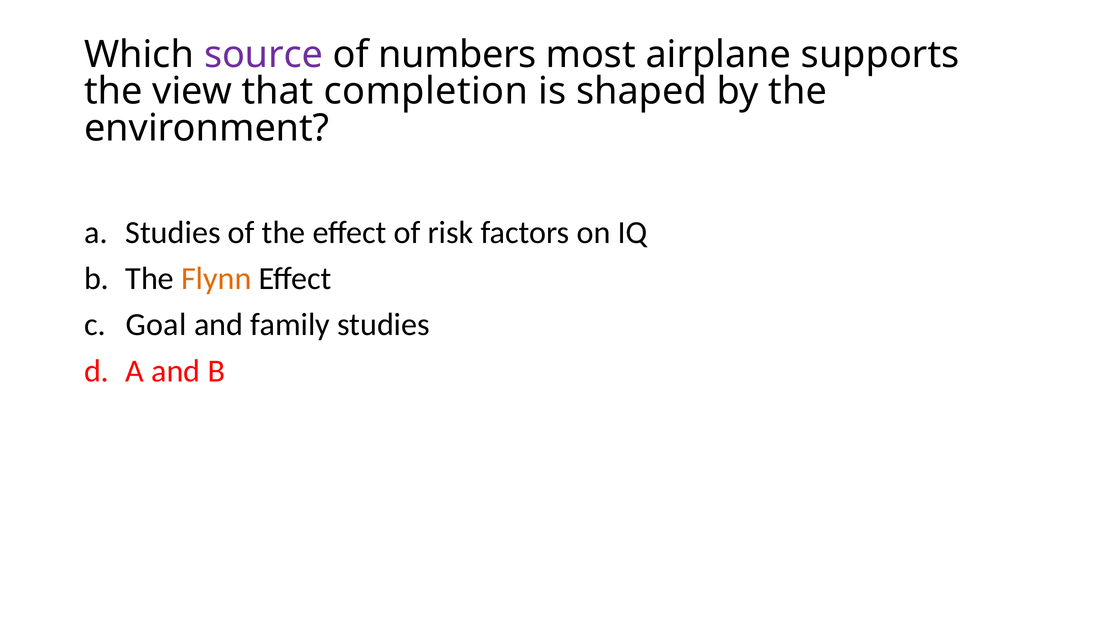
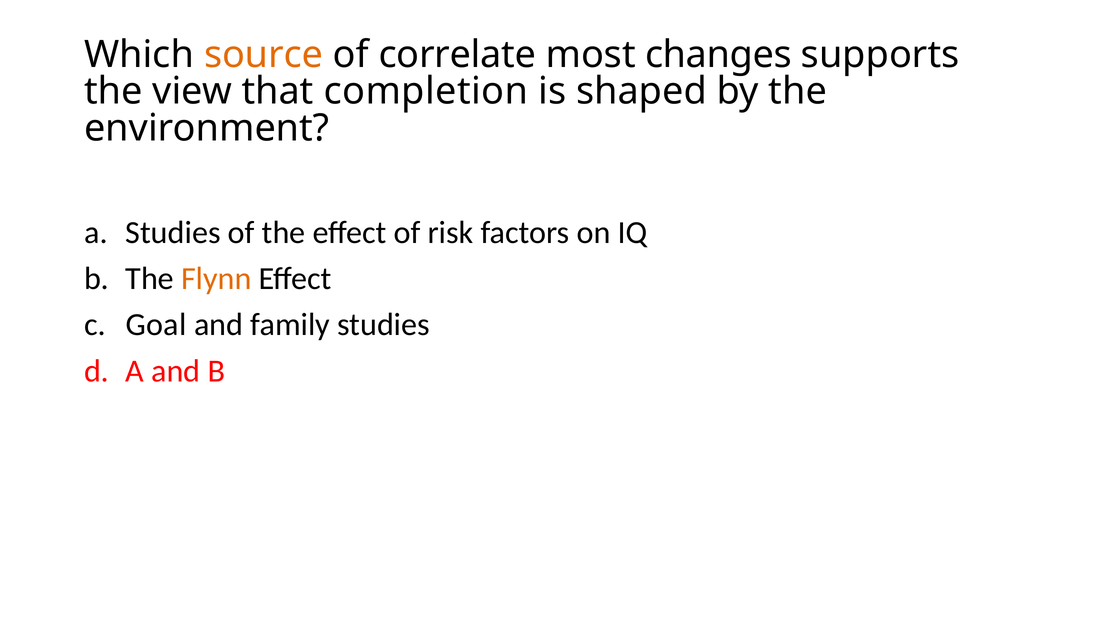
source colour: purple -> orange
numbers: numbers -> correlate
airplane: airplane -> changes
